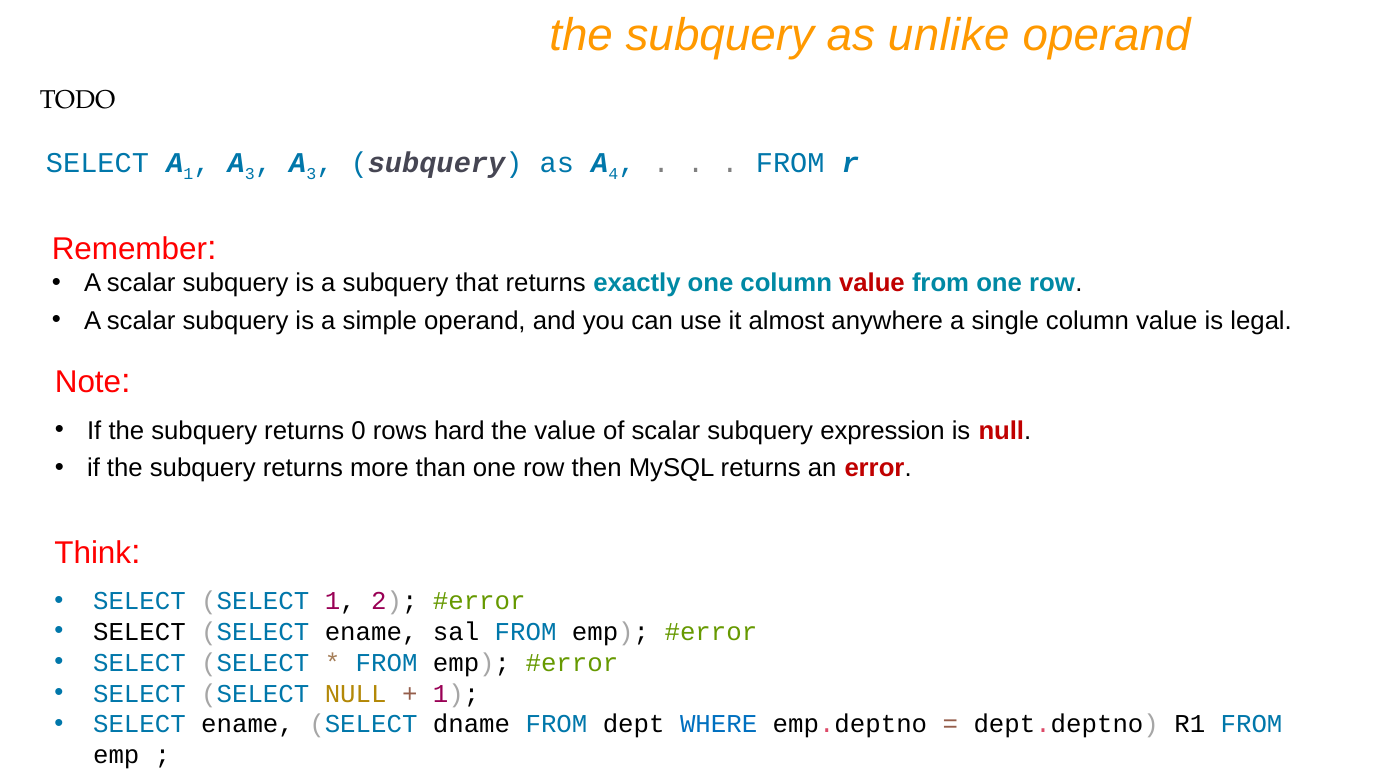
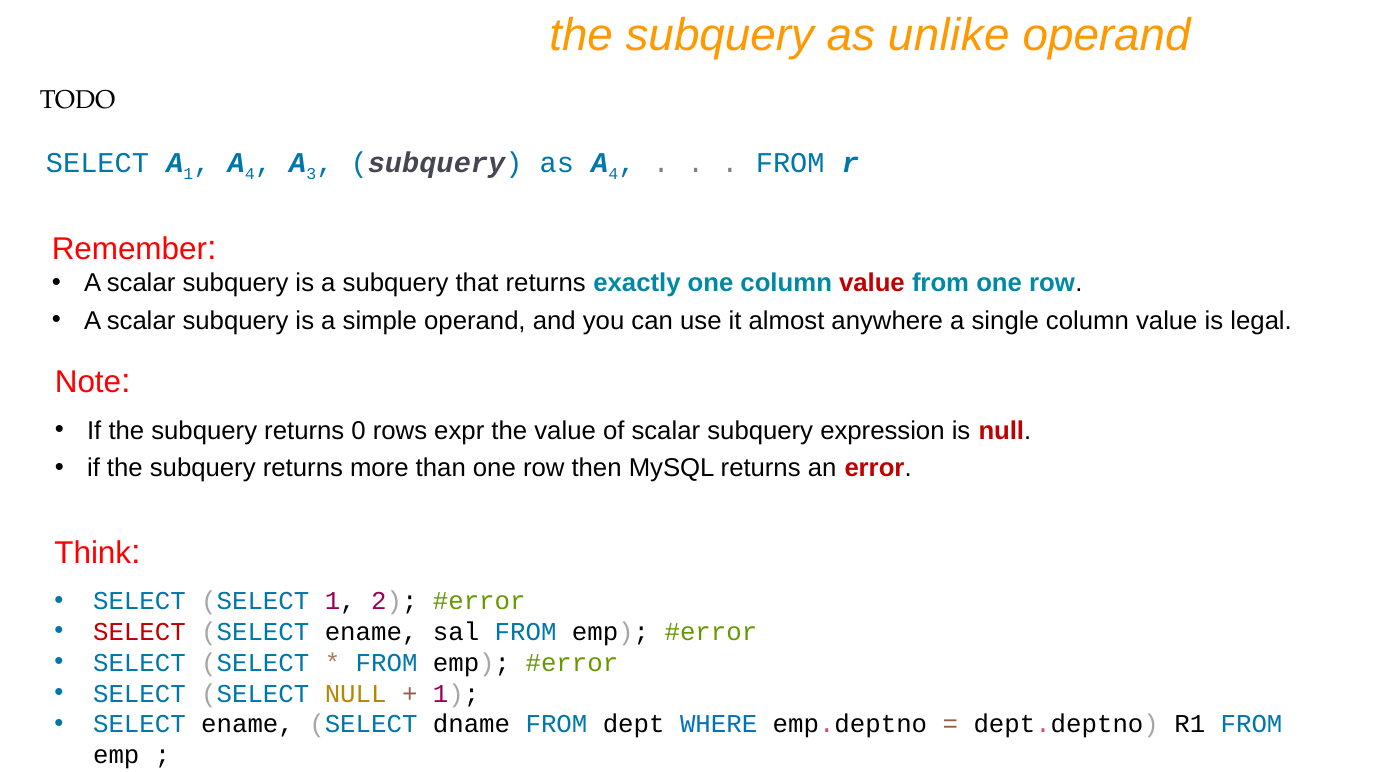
3 at (250, 174): 3 -> 4
hard: hard -> expr
SELECT at (139, 632) colour: black -> red
